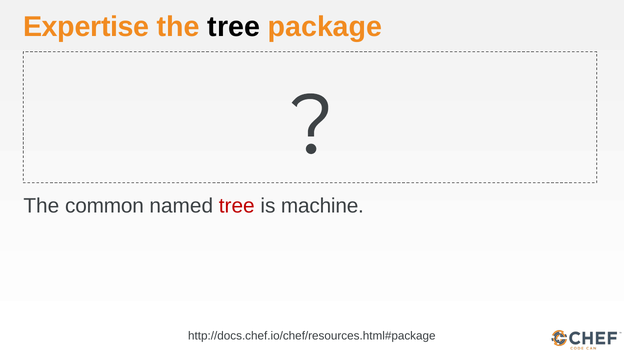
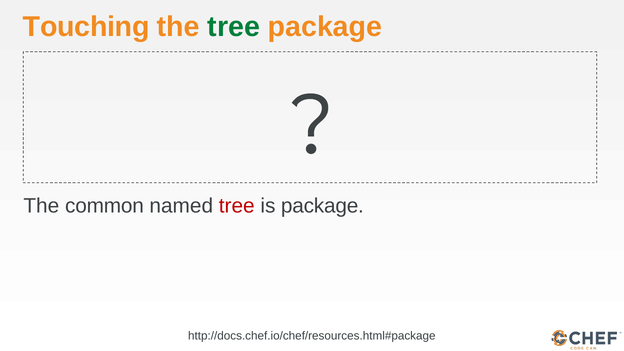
Expertise: Expertise -> Touching
tree at (234, 27) colour: black -> green
is machine: machine -> package
